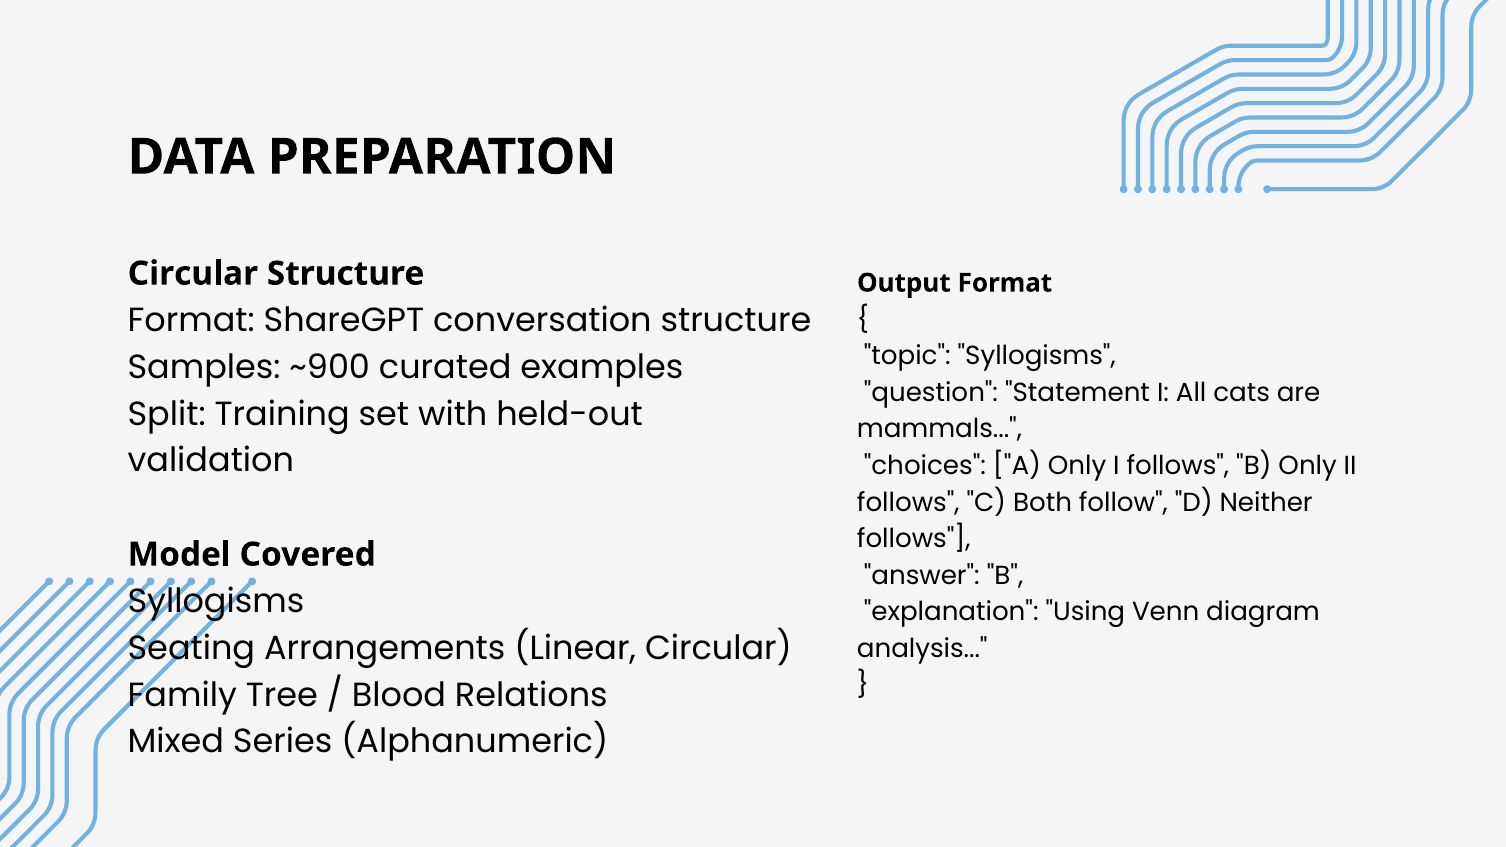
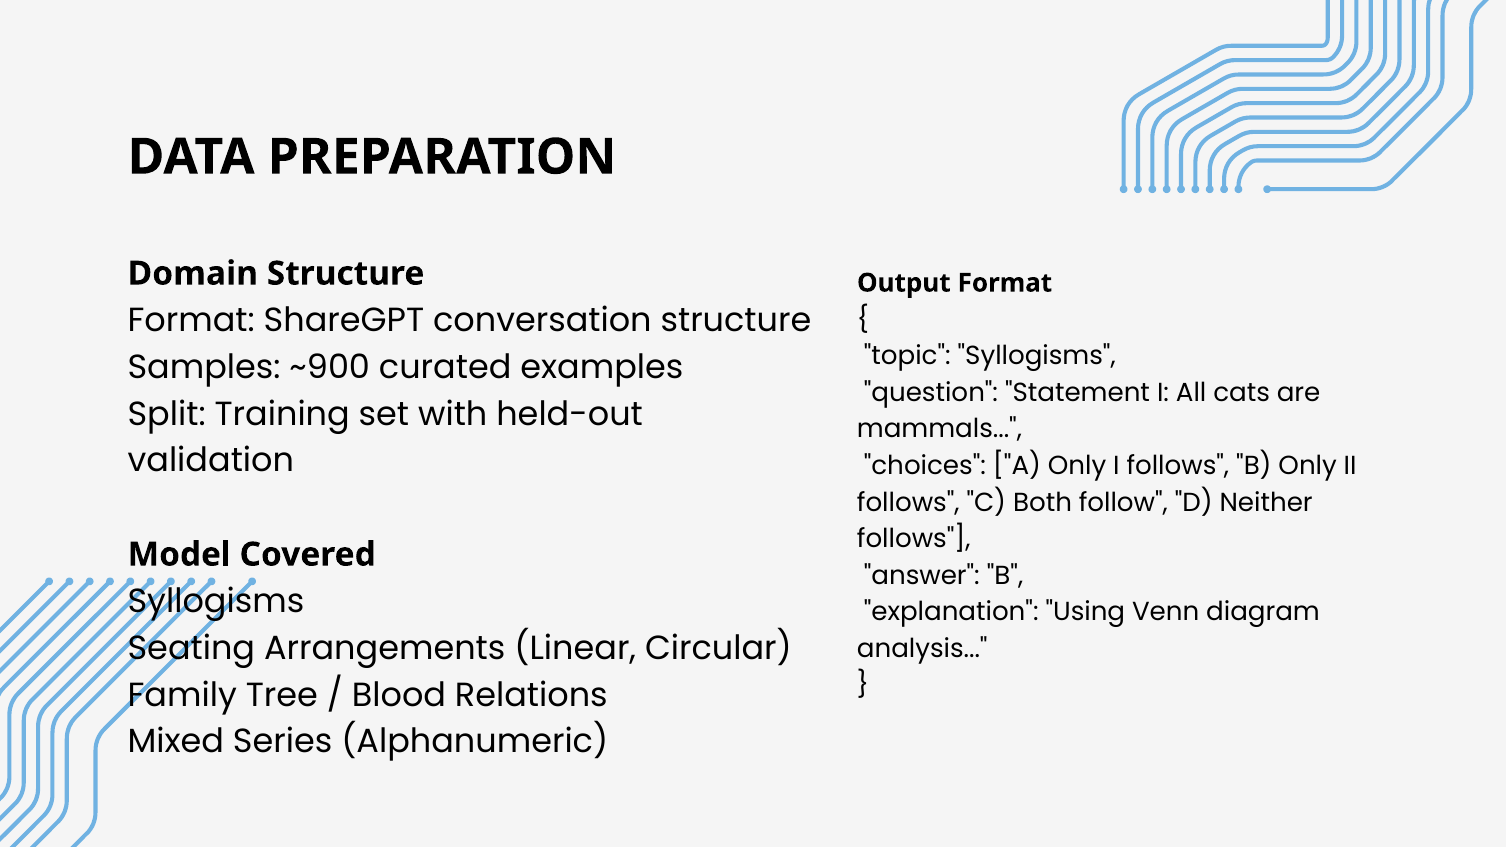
Circular at (193, 274): Circular -> Domain
